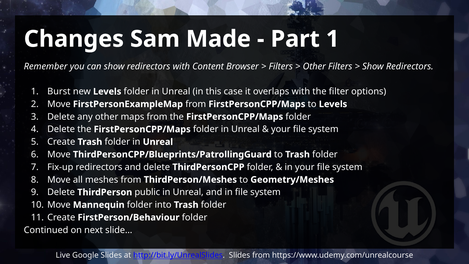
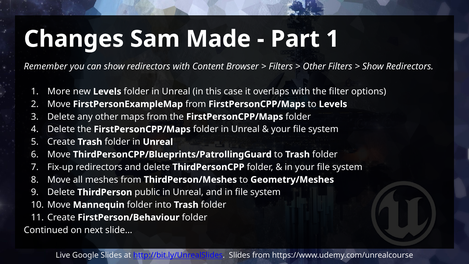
Burst: Burst -> More
